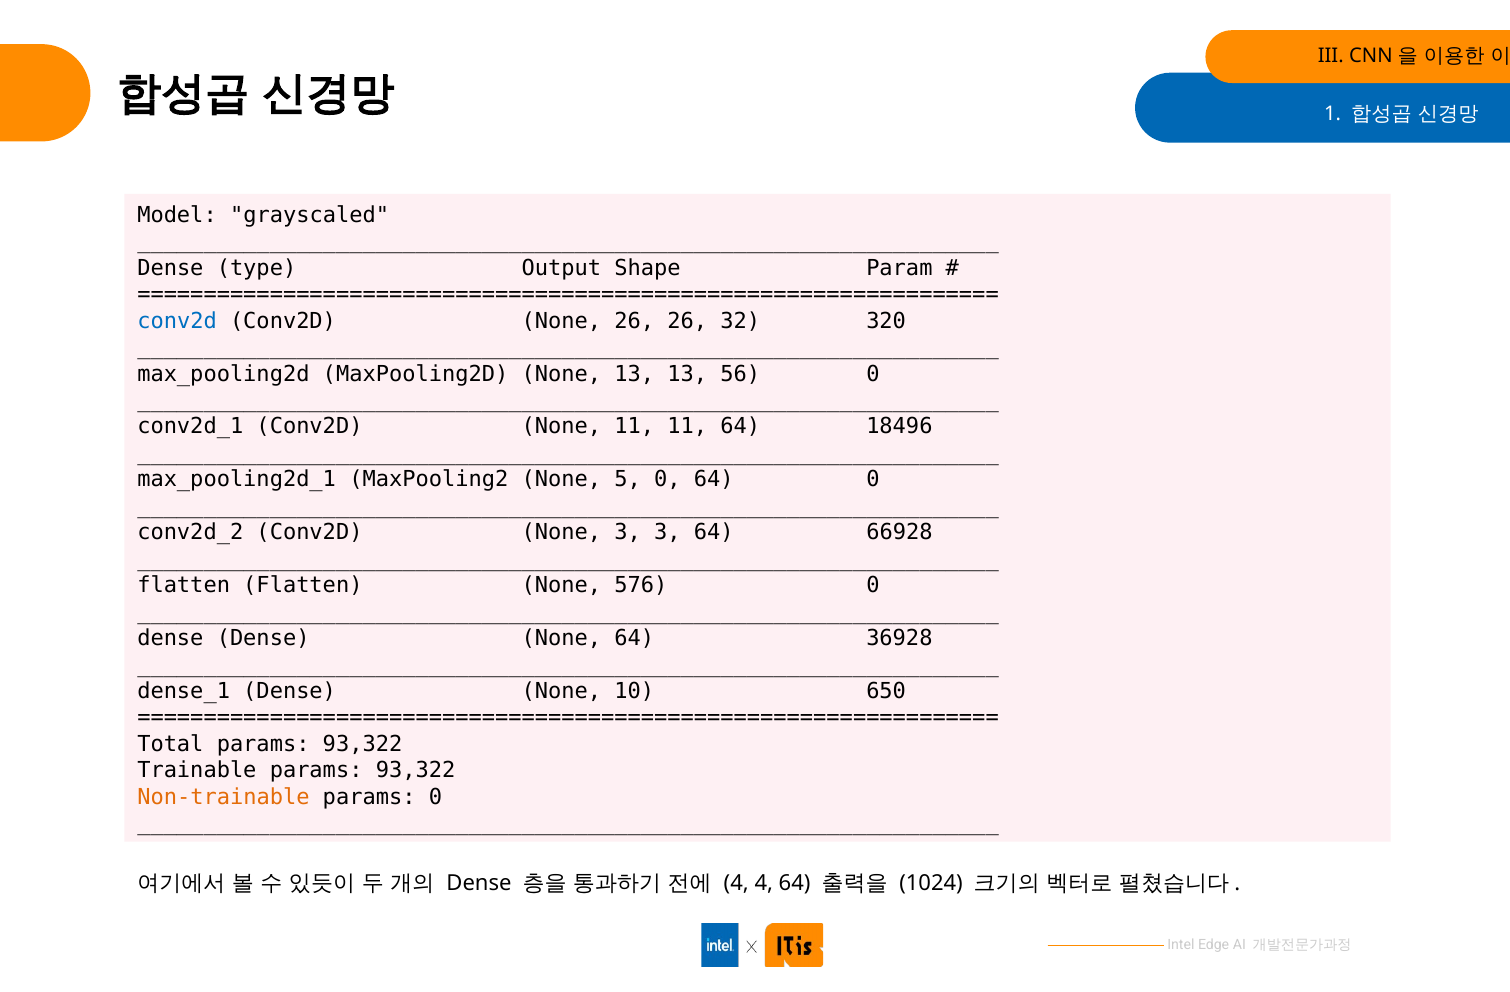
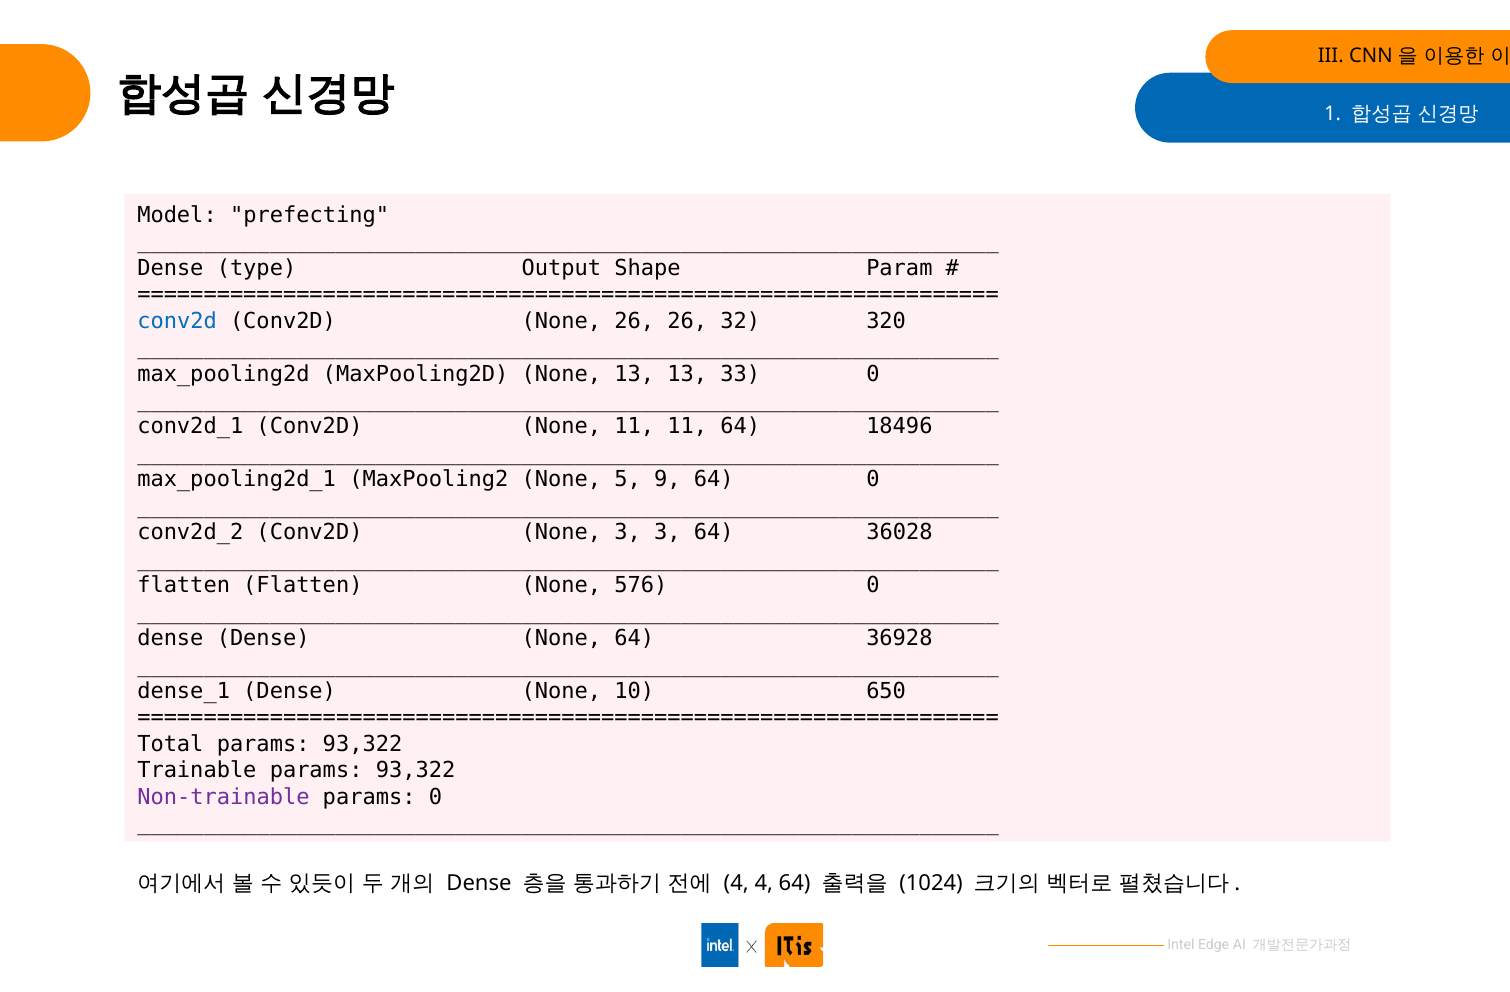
grayscaled: grayscaled -> prefecting
56: 56 -> 33
5 0: 0 -> 9
66928: 66928 -> 36028
Non-trainable colour: orange -> purple
